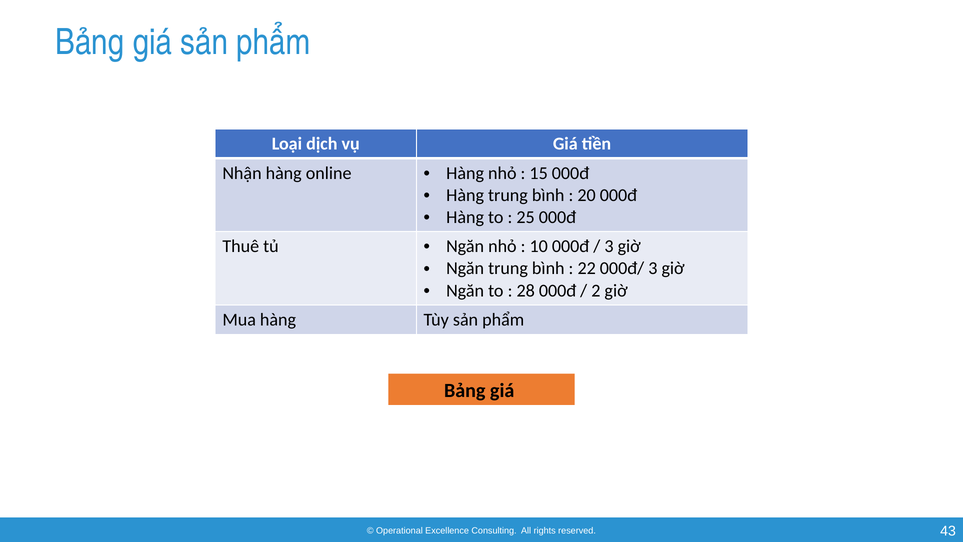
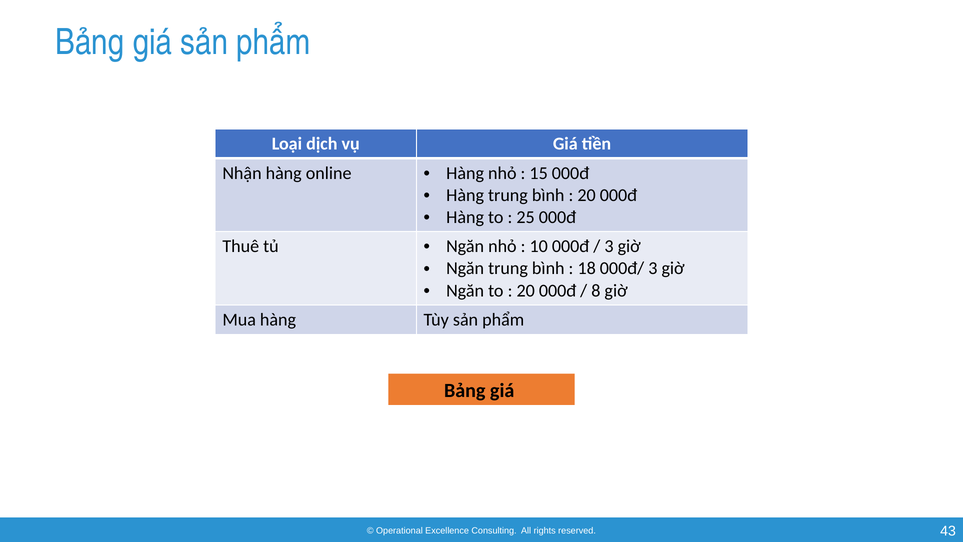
22: 22 -> 18
28 at (526, 290): 28 -> 20
2: 2 -> 8
